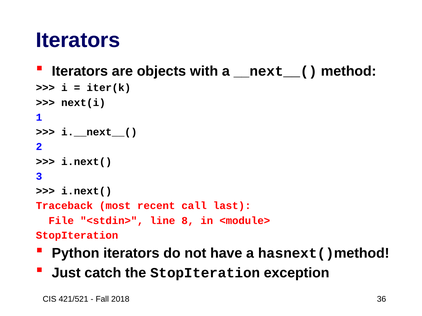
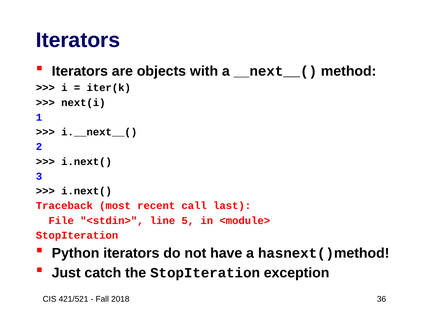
8: 8 -> 5
